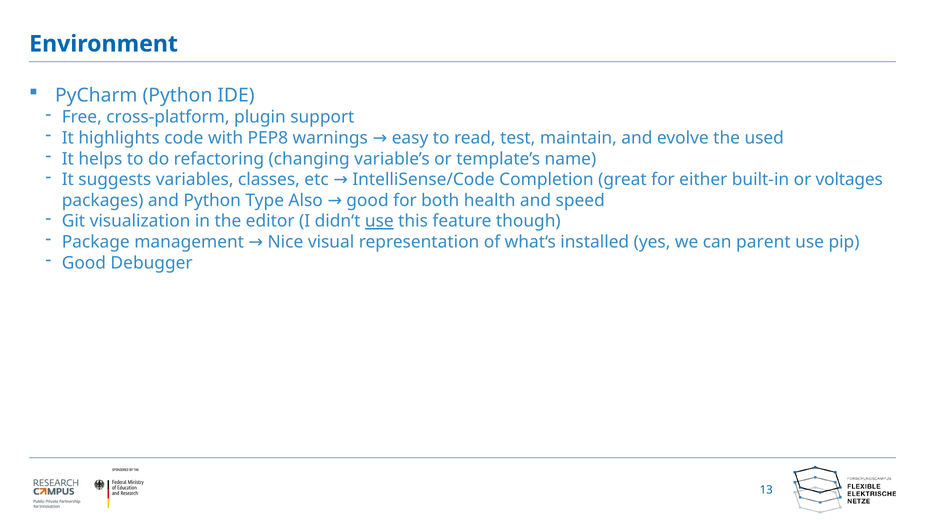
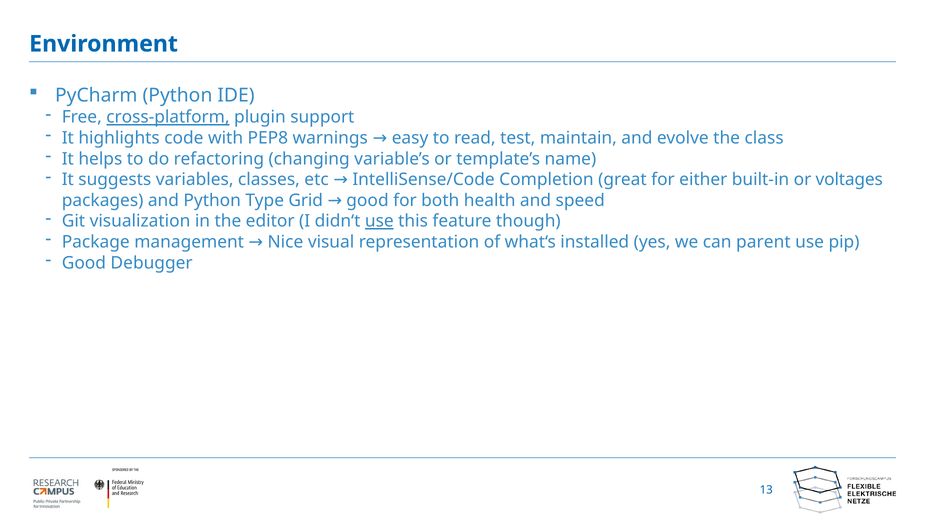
cross-platform underline: none -> present
used: used -> class
Also: Also -> Grid
